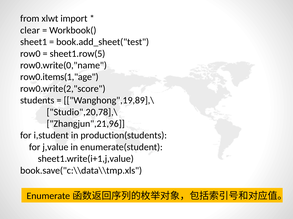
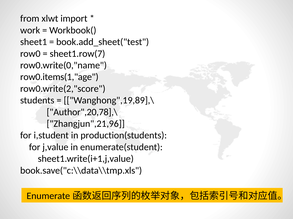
clear: clear -> work
sheet1.row(5: sheet1.row(5 -> sheet1.row(7
Studio",20,78],\: Studio",20,78],\ -> Author",20,78],\
